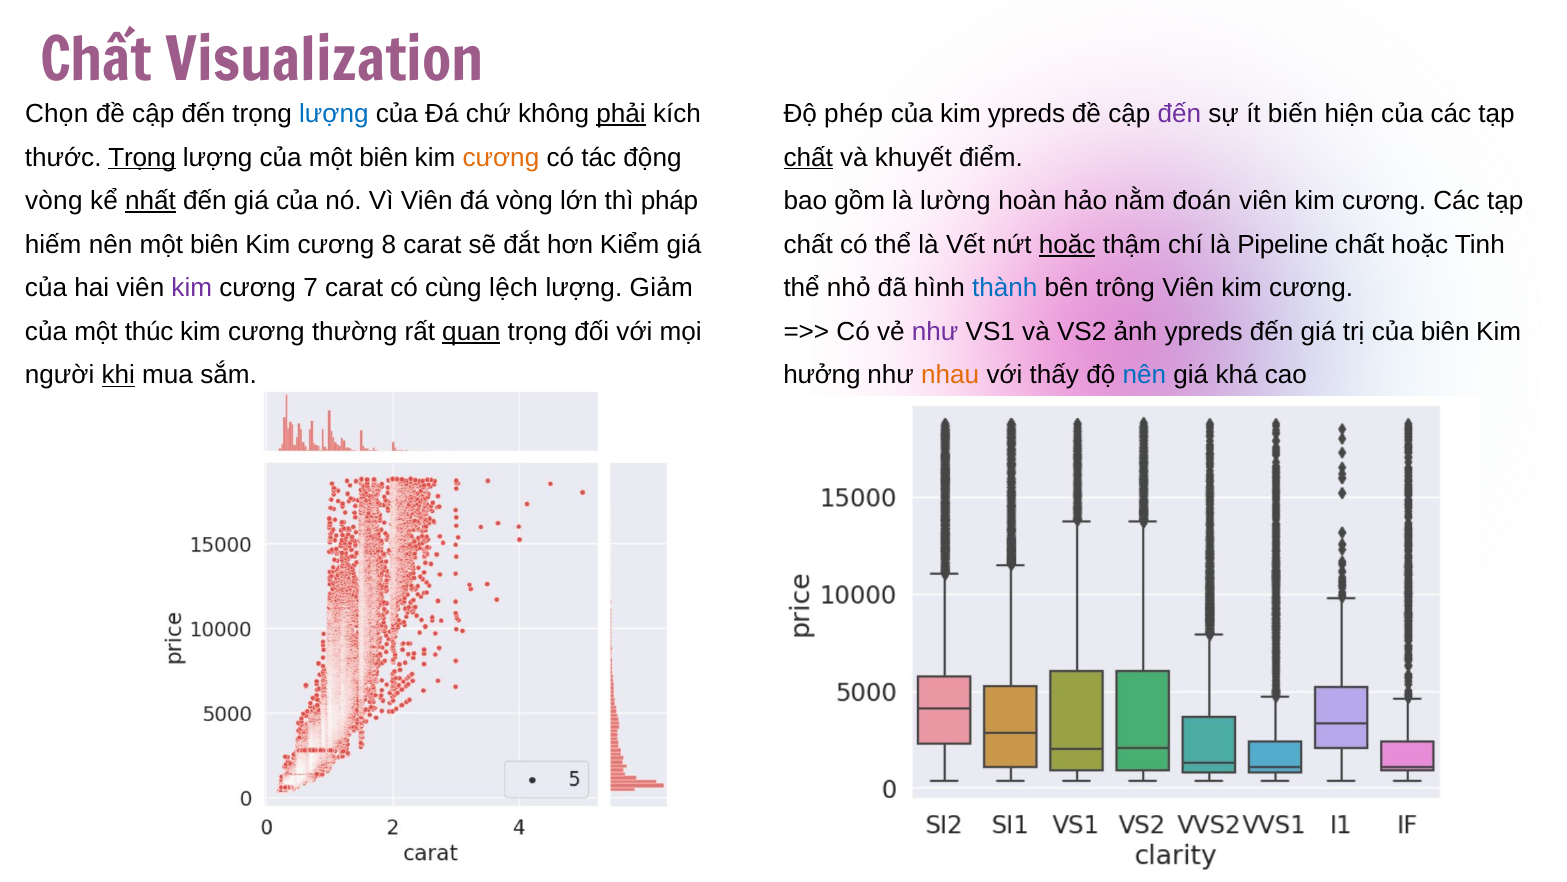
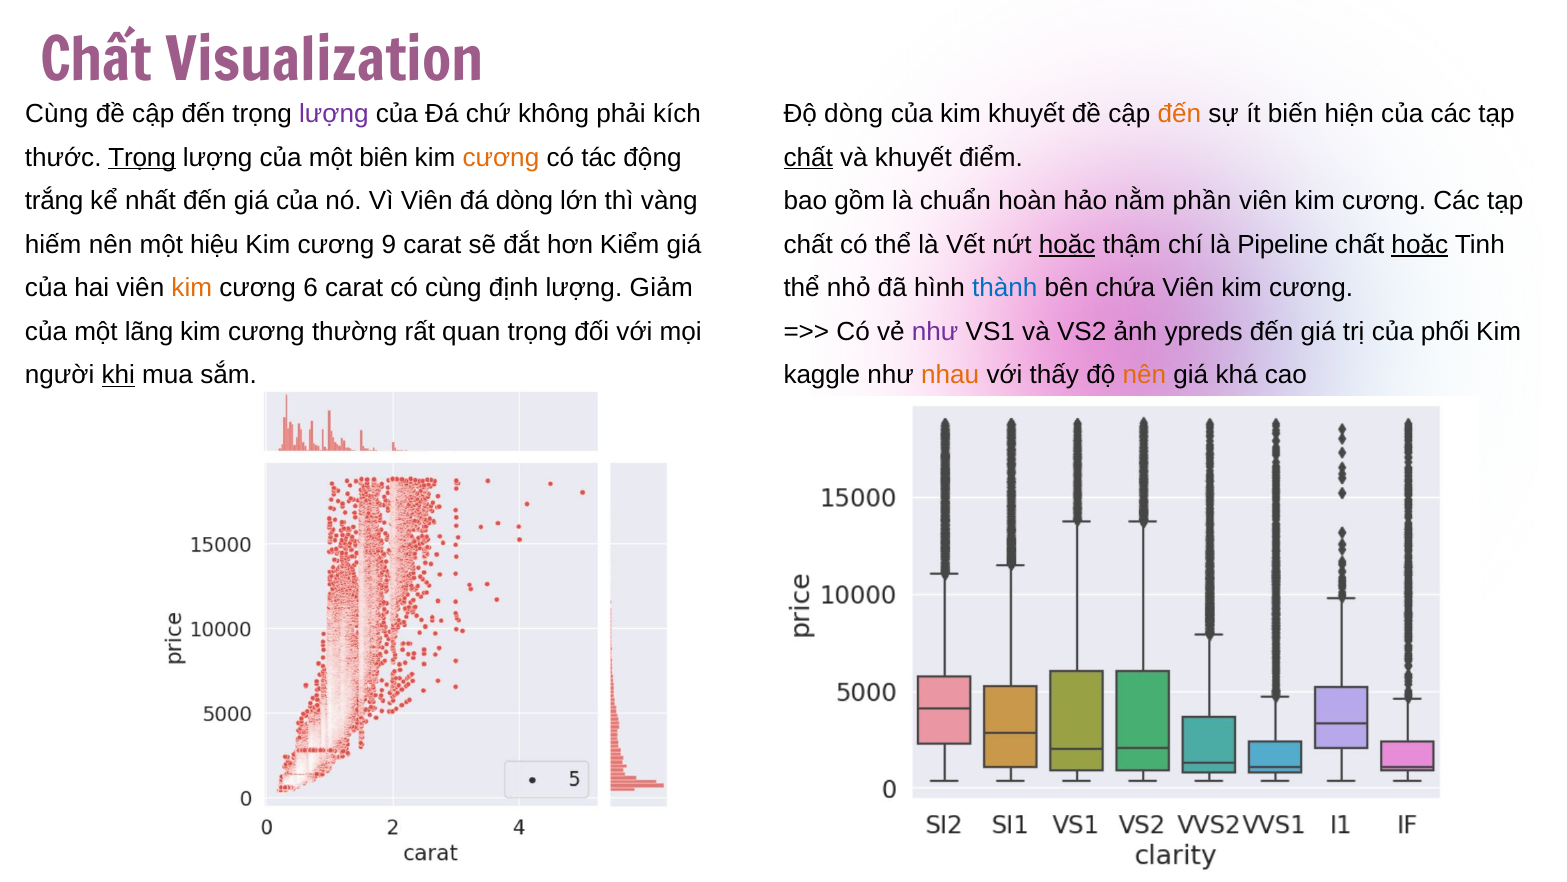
Chọn at (57, 114): Chọn -> Cùng
lượng at (334, 114) colour: blue -> purple
phải underline: present -> none
Độ phép: phép -> dòng
kim ypreds: ypreds -> khuyết
đến at (1179, 114) colour: purple -> orange
vòng at (54, 201): vòng -> trắng
nhất underline: present -> none
đá vòng: vòng -> dòng
pháp: pháp -> vàng
lường: lường -> chuẩn
đoán: đoán -> phần
nên một biên: biên -> hiệu
8: 8 -> 9
hoặc at (1420, 244) underline: none -> present
kim at (192, 288) colour: purple -> orange
7: 7 -> 6
lệch: lệch -> định
trông: trông -> chứa
thúc: thúc -> lãng
quan underline: present -> none
của biên: biên -> phối
hưởng: hưởng -> kaggle
nên at (1144, 375) colour: blue -> orange
